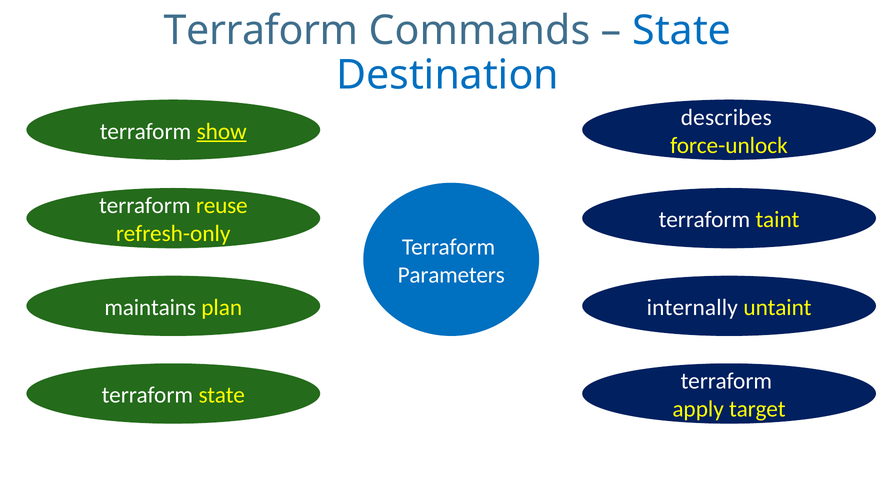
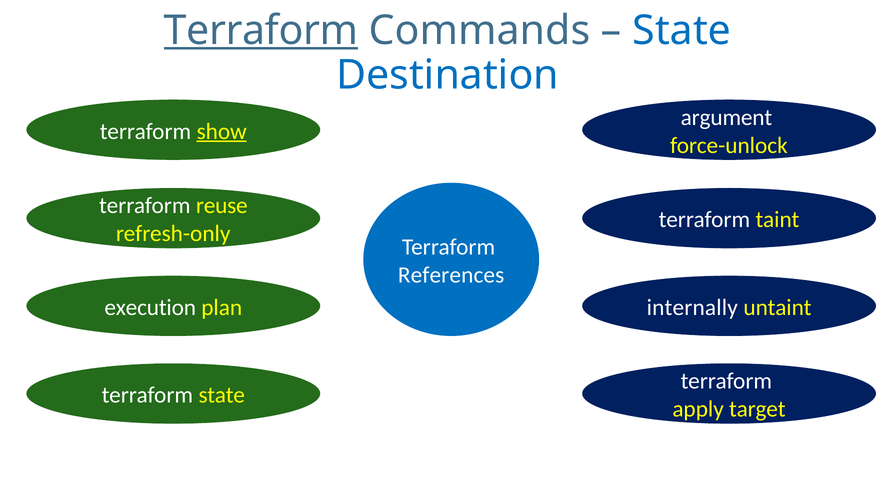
Terraform at (261, 31) underline: none -> present
describes: describes -> argument
Parameters: Parameters -> References
maintains: maintains -> execution
